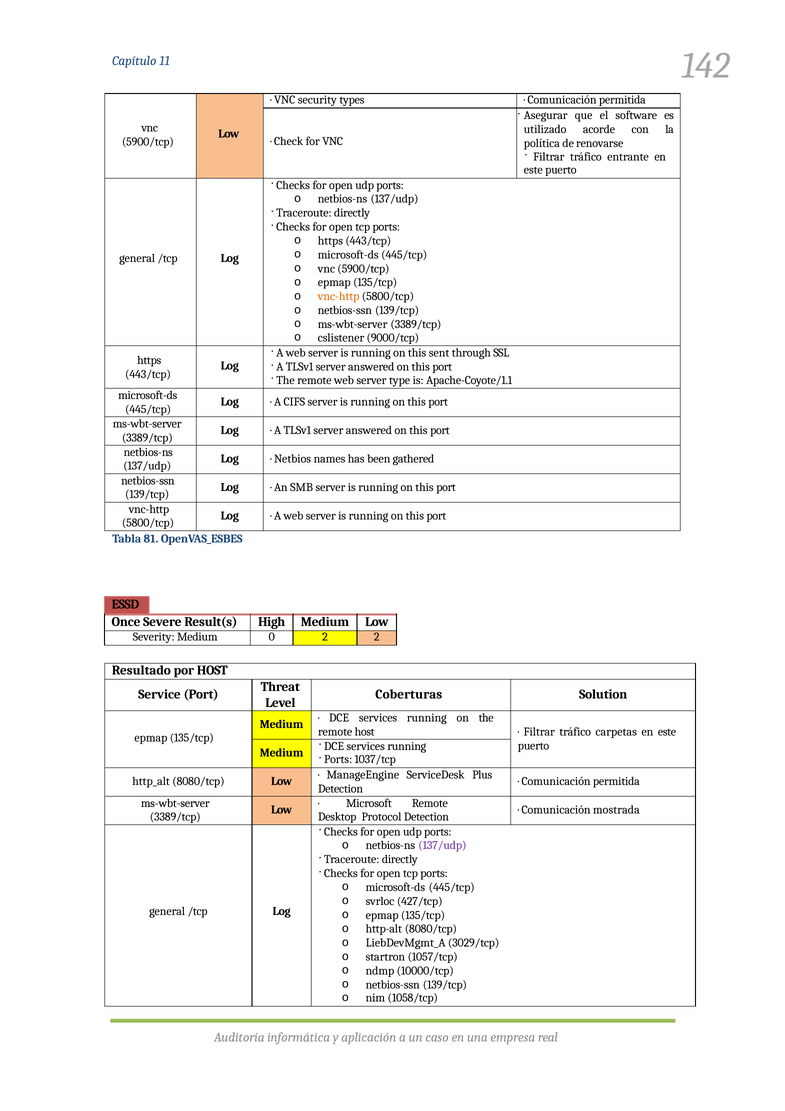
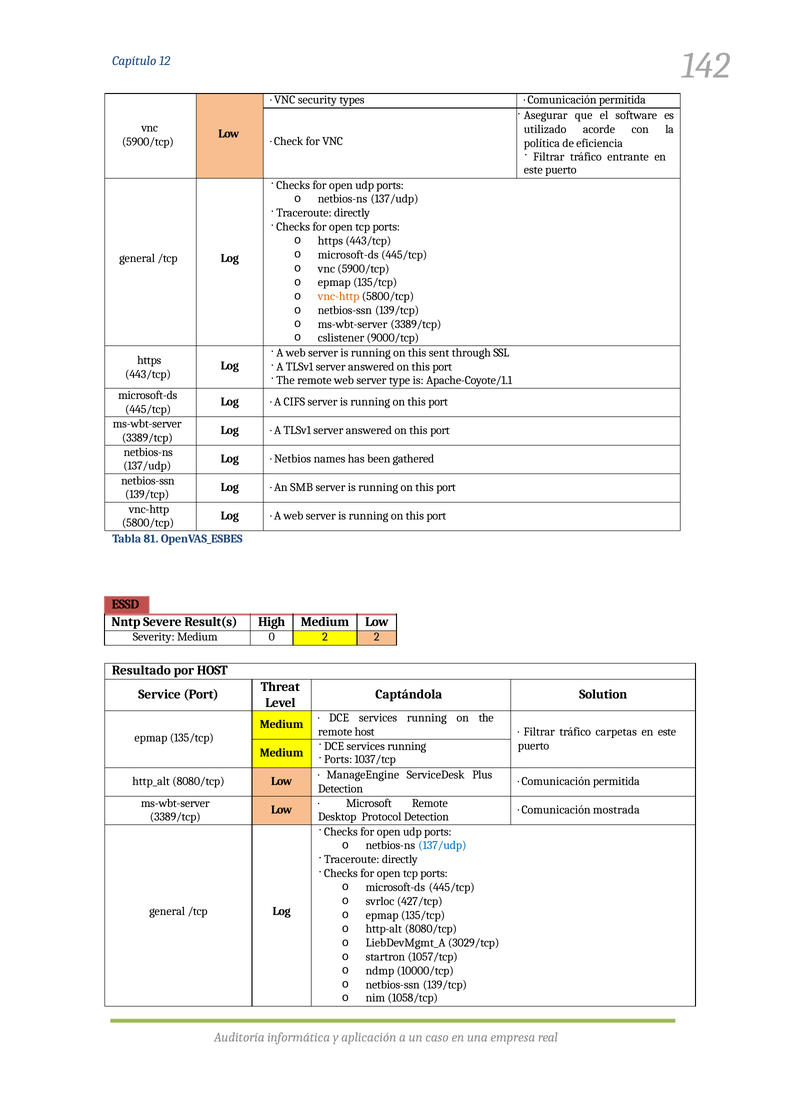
11: 11 -> 12
renovarse: renovarse -> eficiencia
Once: Once -> Nntp
Coberturas: Coberturas -> Captándola
137/udp at (442, 845) colour: purple -> blue
